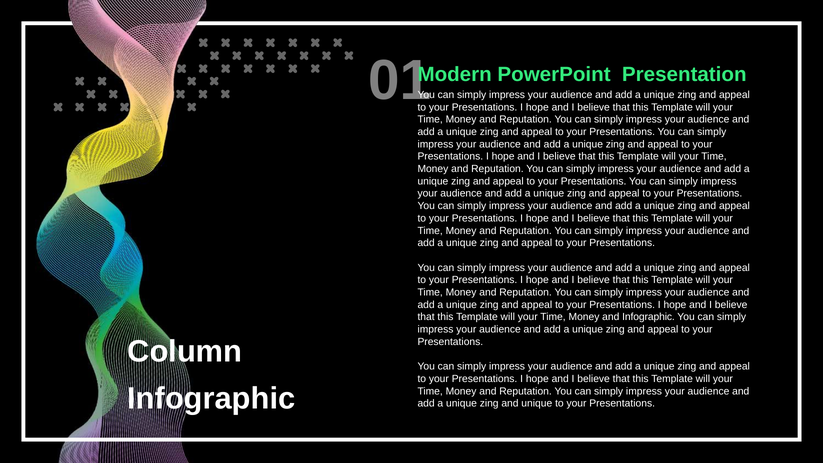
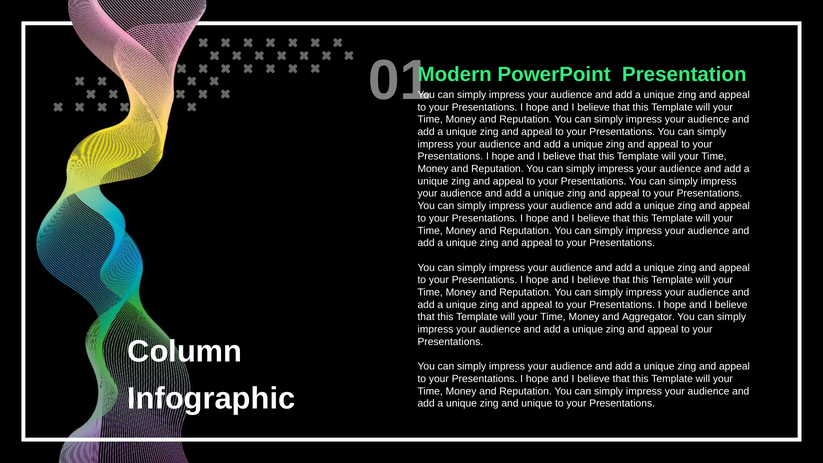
and Infographic: Infographic -> Aggregator
